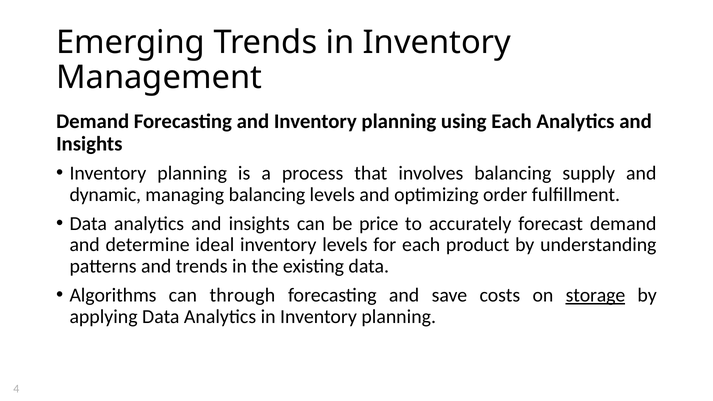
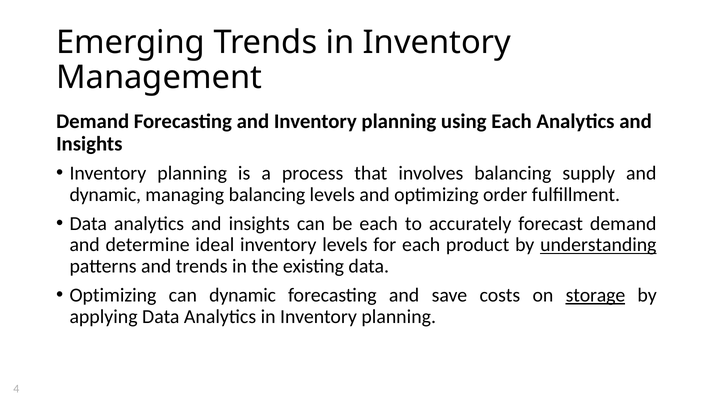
be price: price -> each
understanding underline: none -> present
Algorithms at (113, 295): Algorithms -> Optimizing
can through: through -> dynamic
